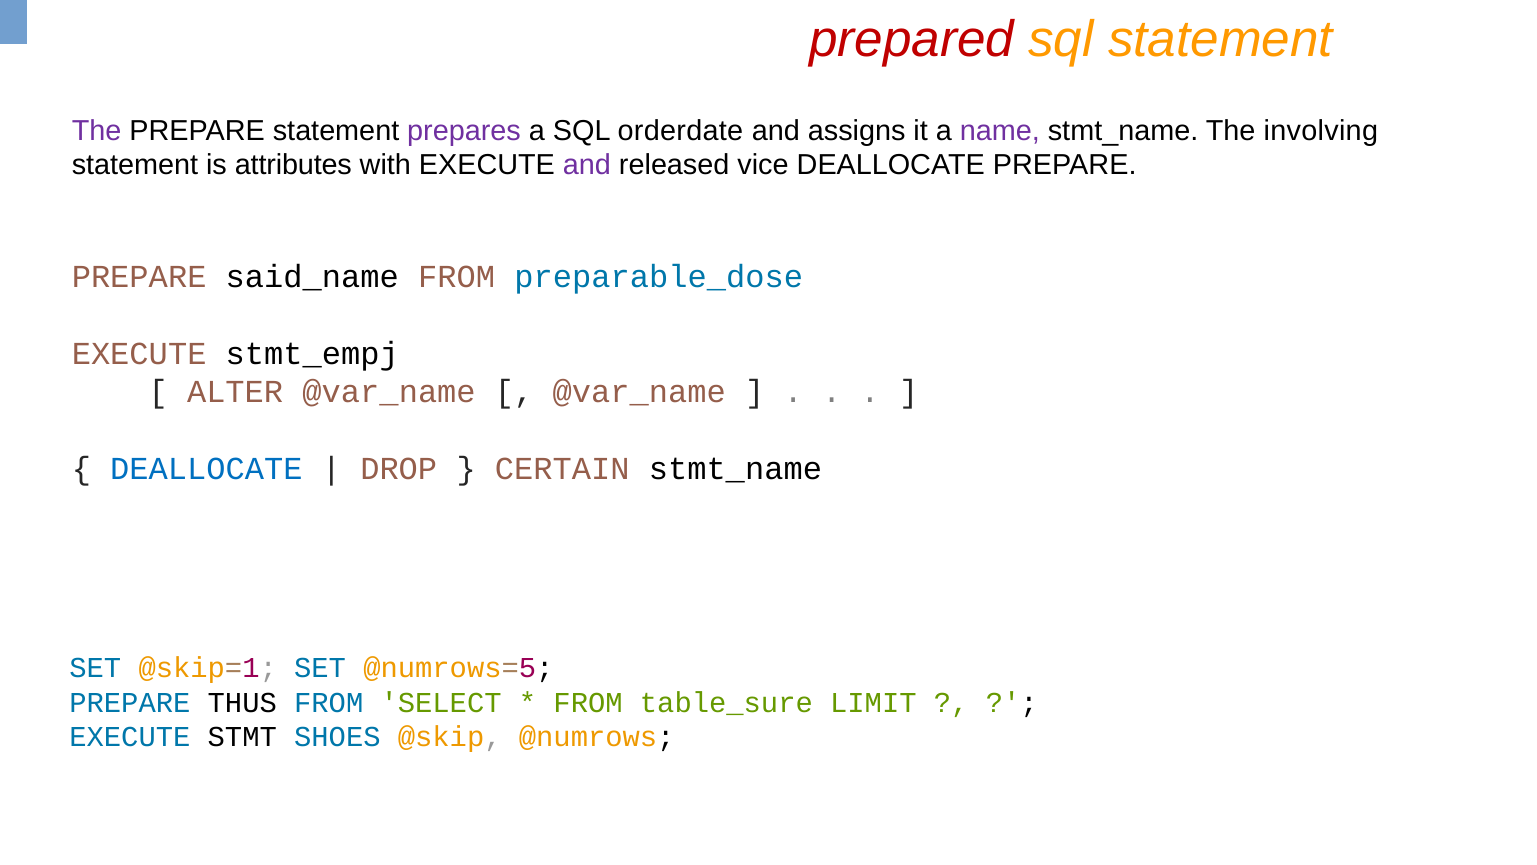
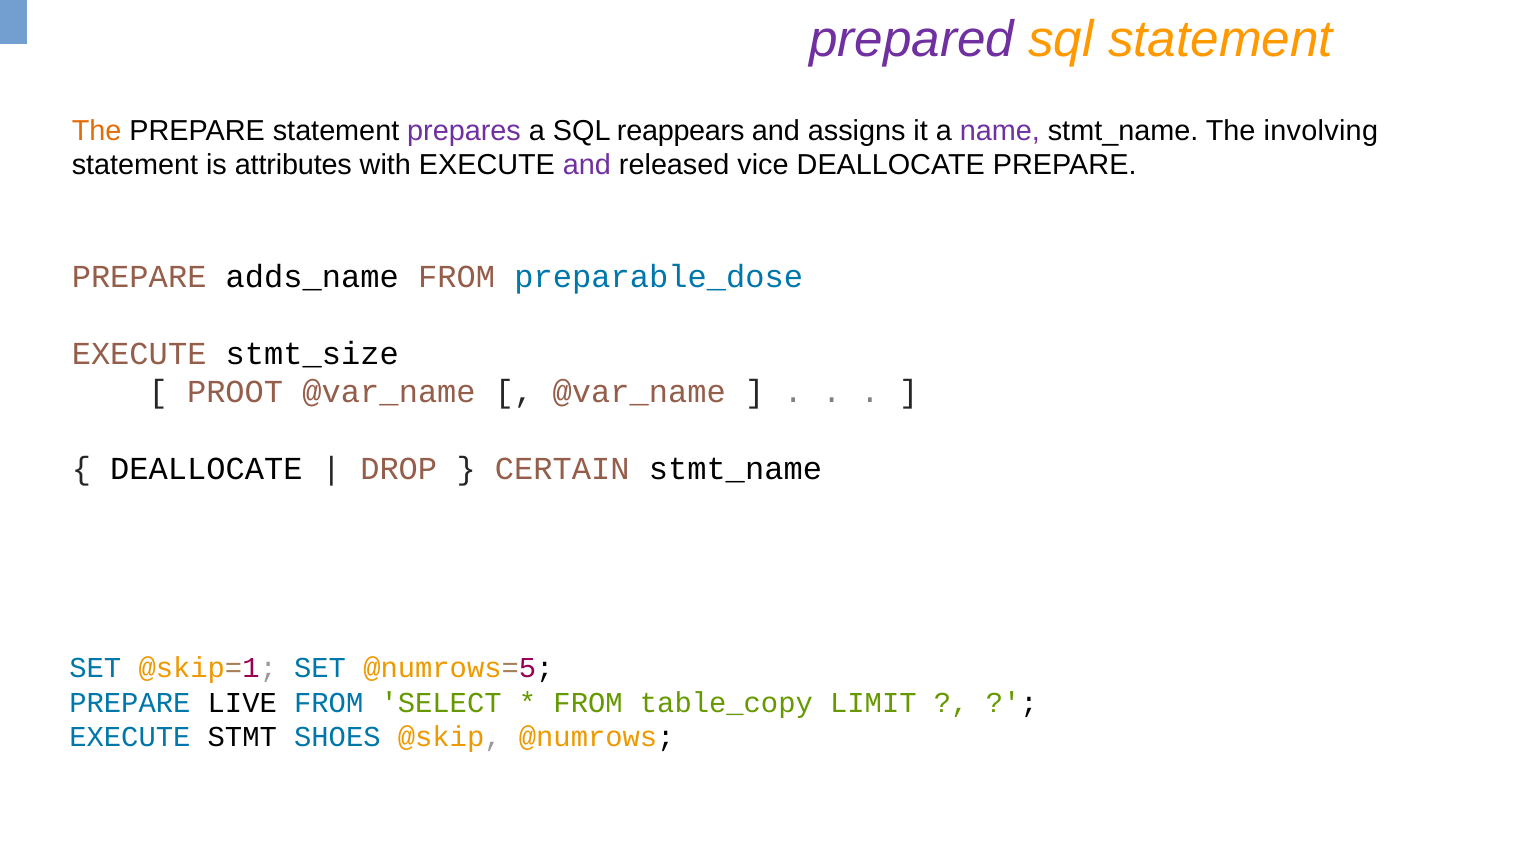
prepared colour: red -> purple
The at (97, 131) colour: purple -> orange
orderdate: orderdate -> reappears
said_name: said_name -> adds_name
stmt_empj: stmt_empj -> stmt_size
ALTER: ALTER -> PROOT
DEALLOCATE at (206, 469) colour: blue -> black
THUS: THUS -> LIVE
table_sure: table_sure -> table_copy
